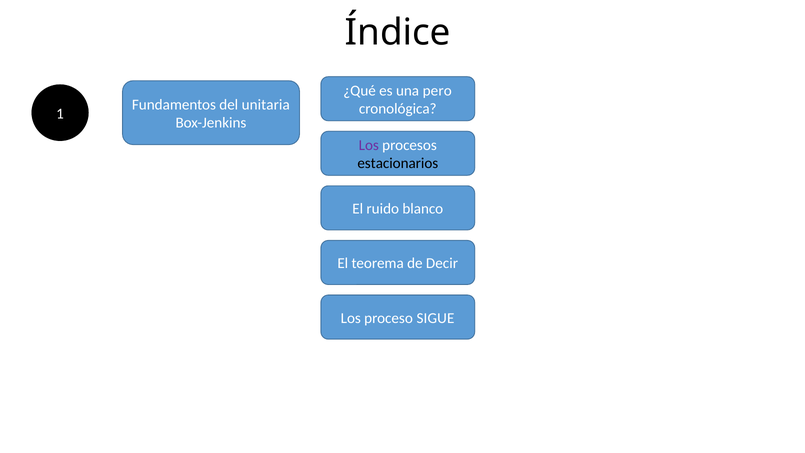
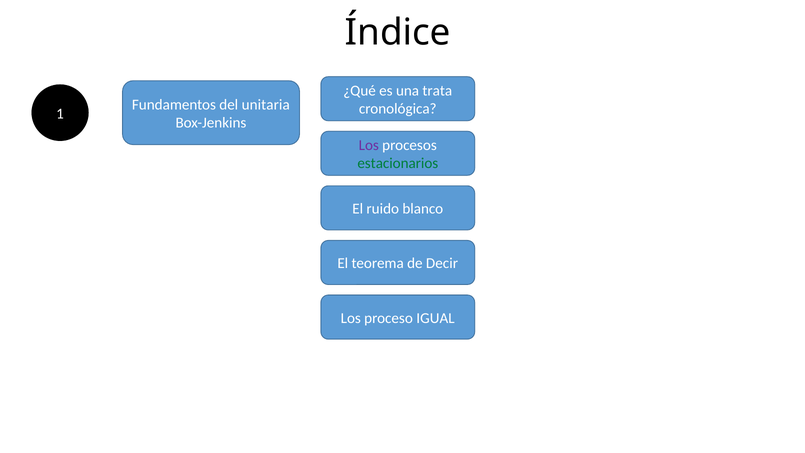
pero: pero -> trata
estacionarios colour: black -> green
SIGUE: SIGUE -> IGUAL
